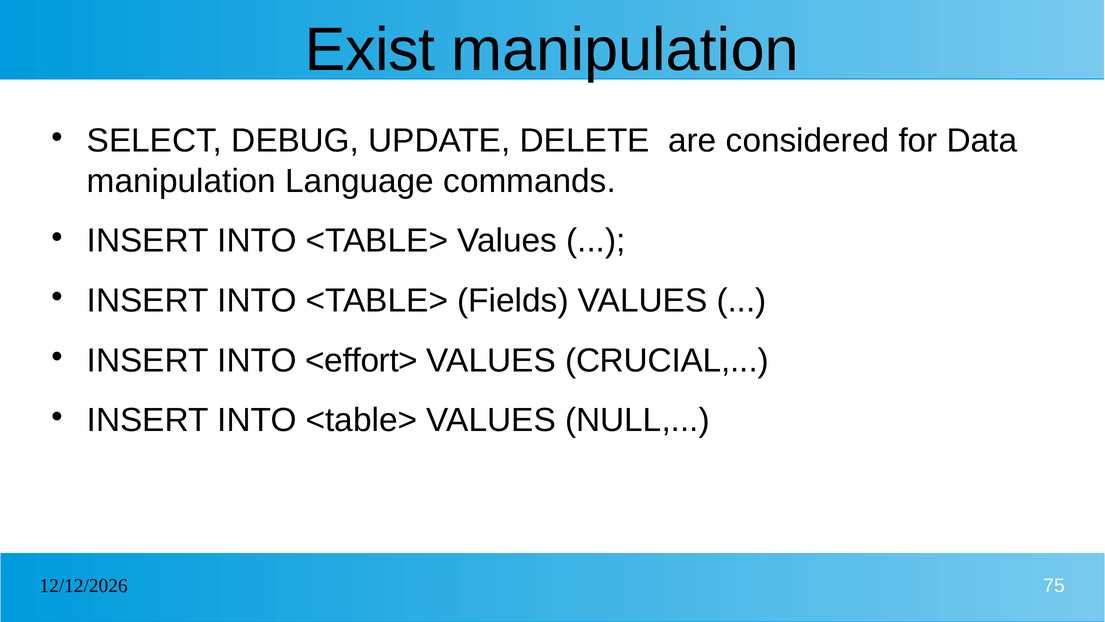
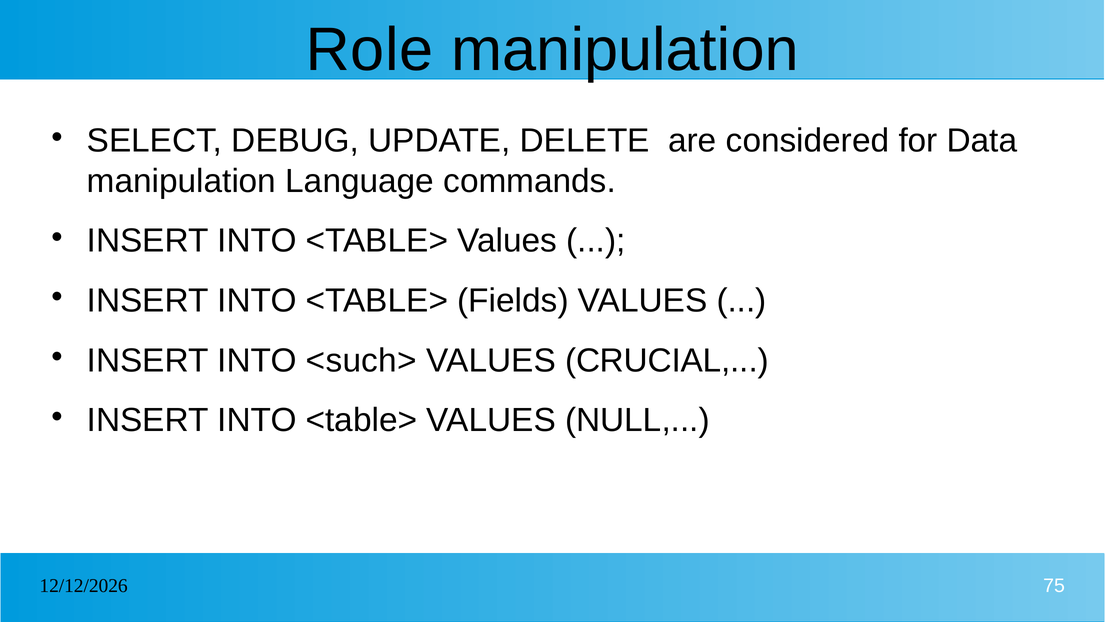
Exist: Exist -> Role
<effort>: <effort> -> <such>
